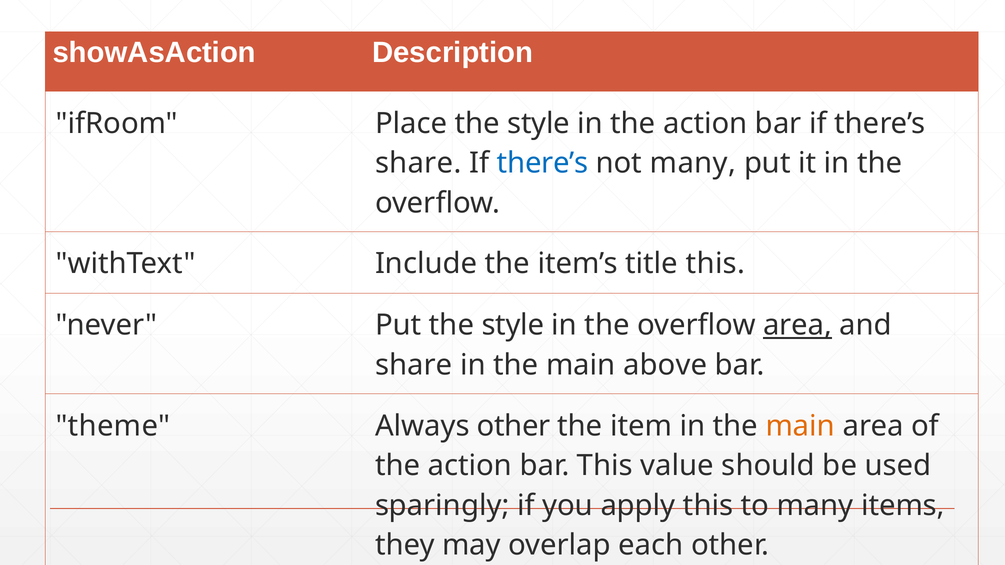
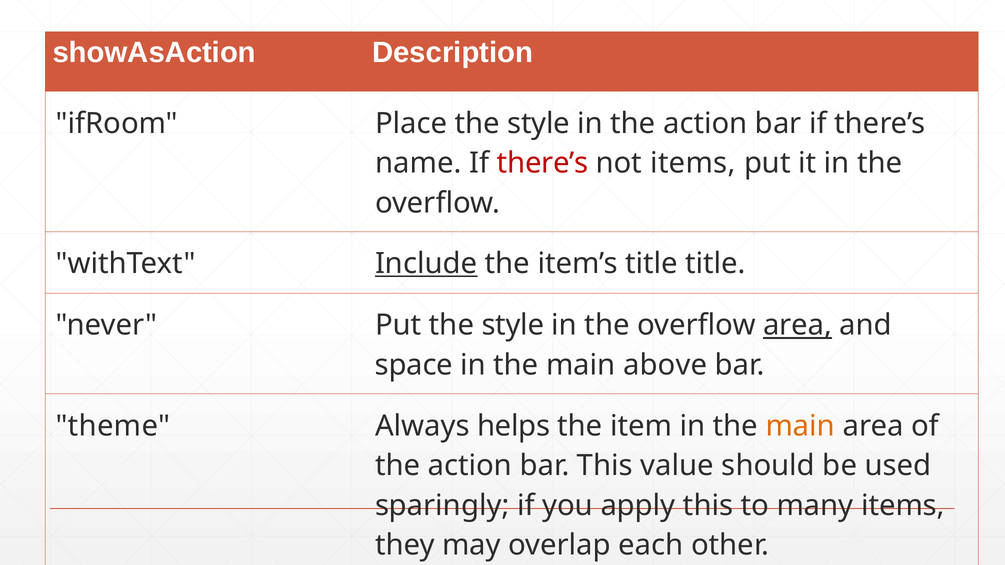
share at (418, 163): share -> name
there’s at (543, 163) colour: blue -> red
not many: many -> items
Include underline: none -> present
title this: this -> title
share at (414, 365): share -> space
Always other: other -> helps
